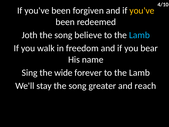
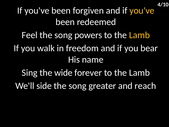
Joth: Joth -> Feel
believe: believe -> powers
Lamb at (139, 35) colour: light blue -> yellow
stay: stay -> side
